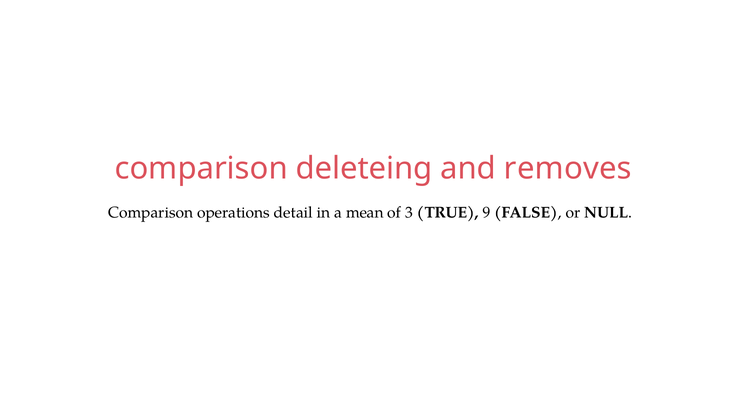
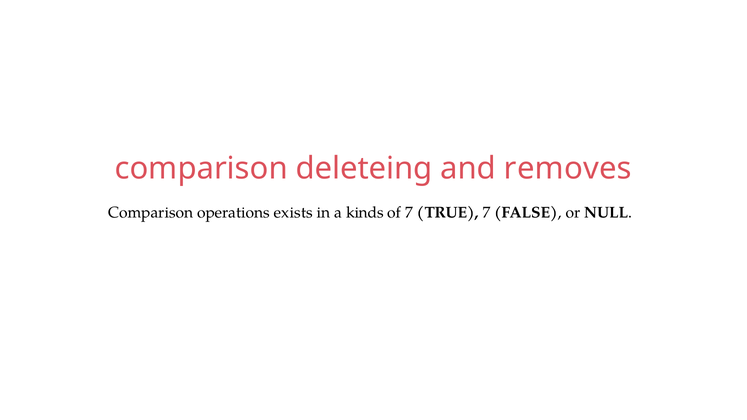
detail: detail -> exists
mean: mean -> kinds
of 3: 3 -> 7
TRUE 9: 9 -> 7
